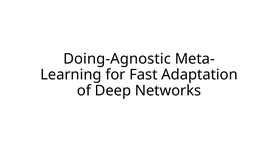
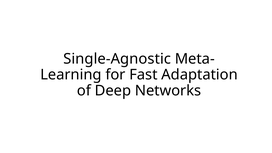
Doing-Agnostic: Doing-Agnostic -> Single-Agnostic
